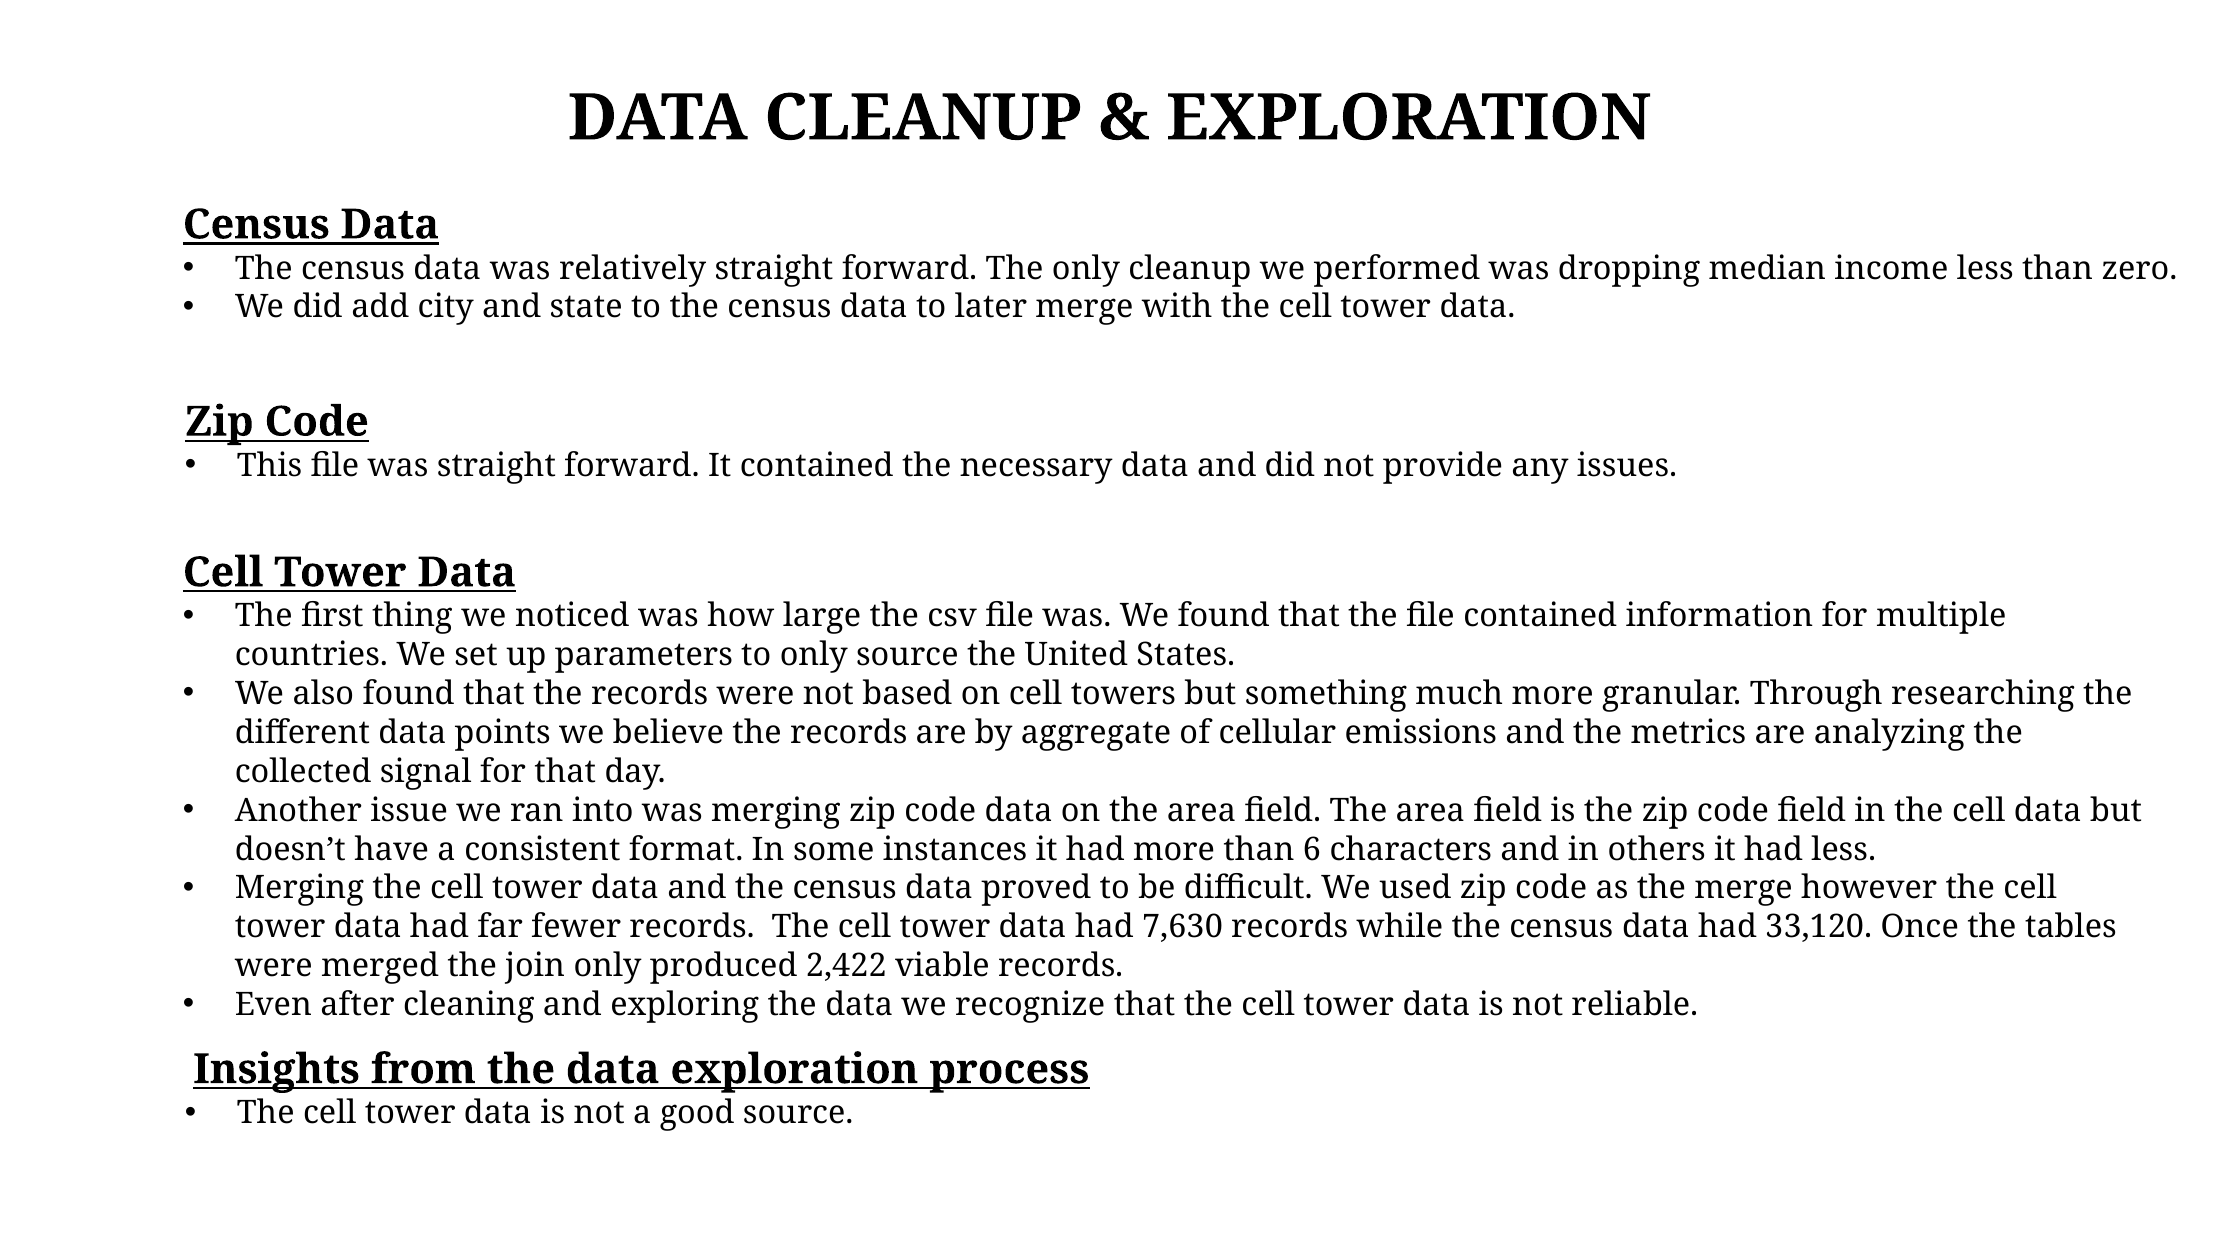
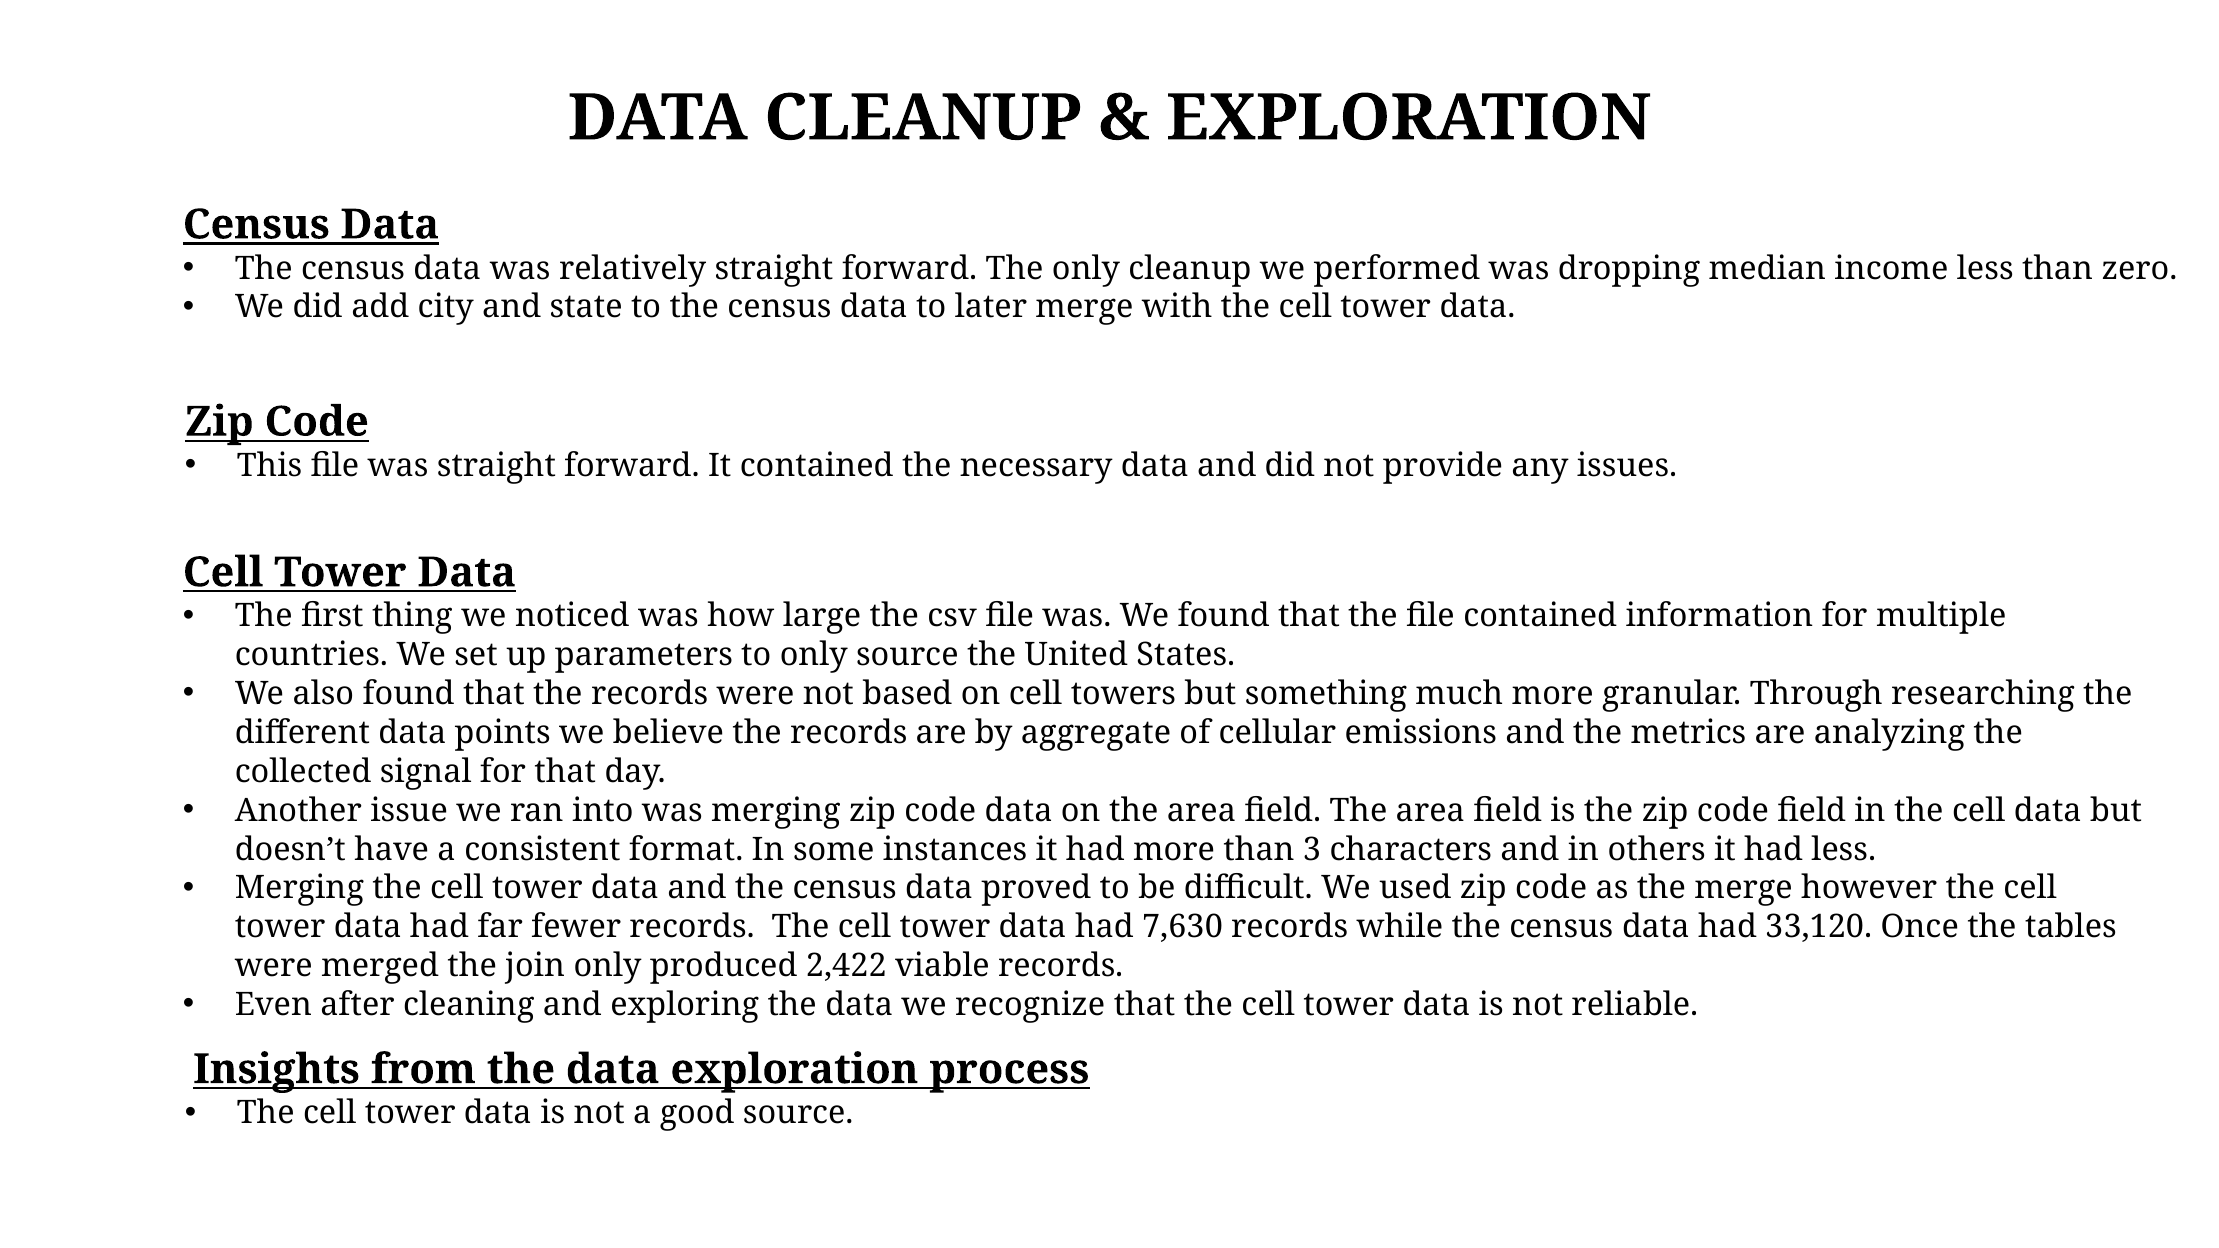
6: 6 -> 3
